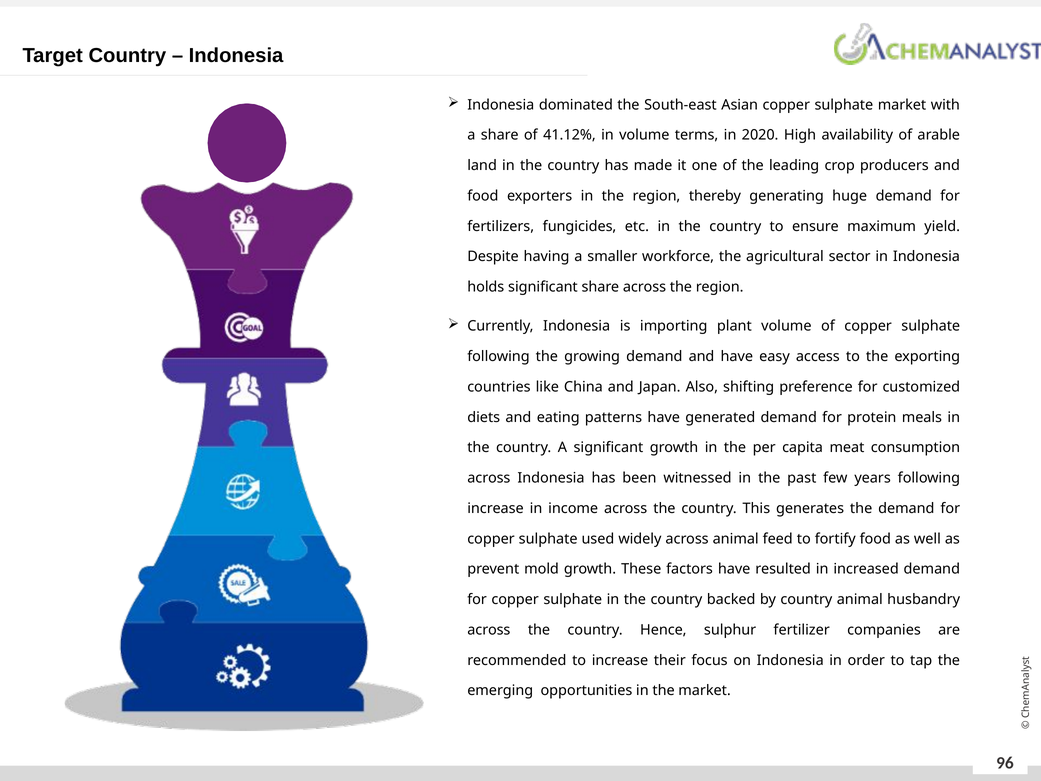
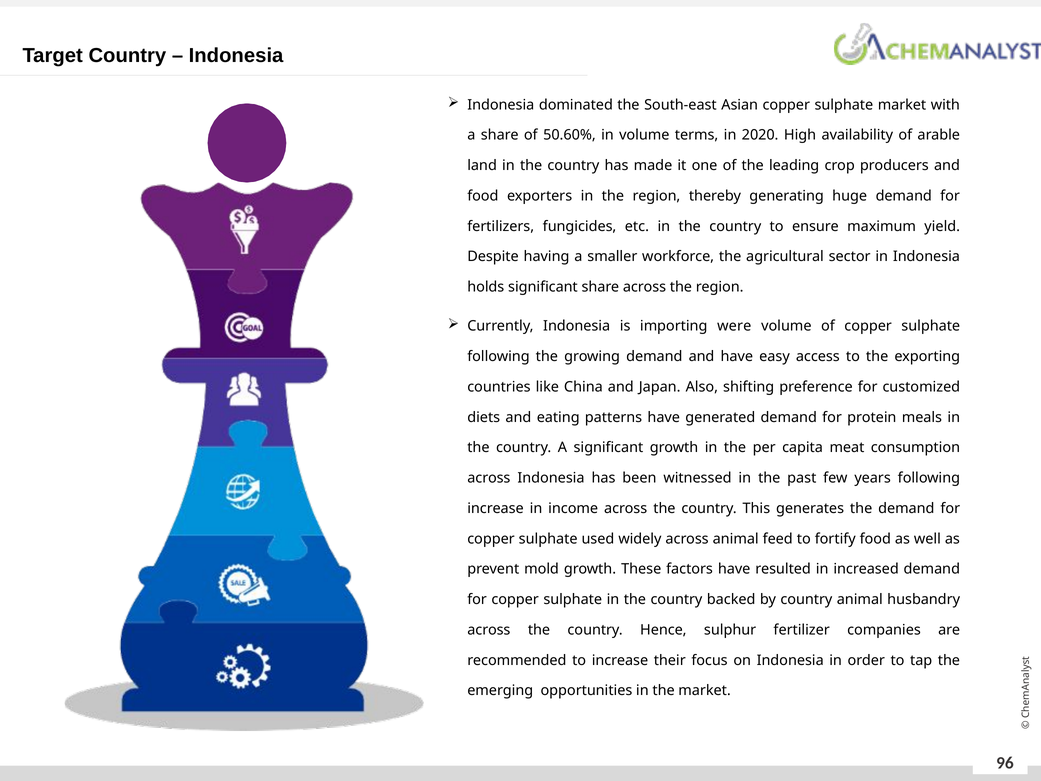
41.12%: 41.12% -> 50.60%
plant: plant -> were
